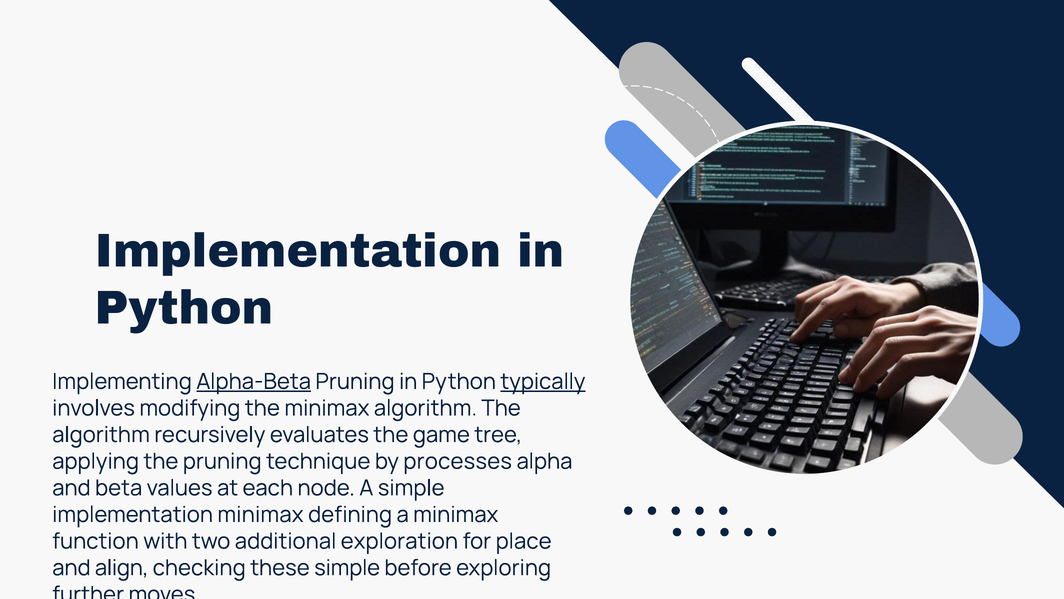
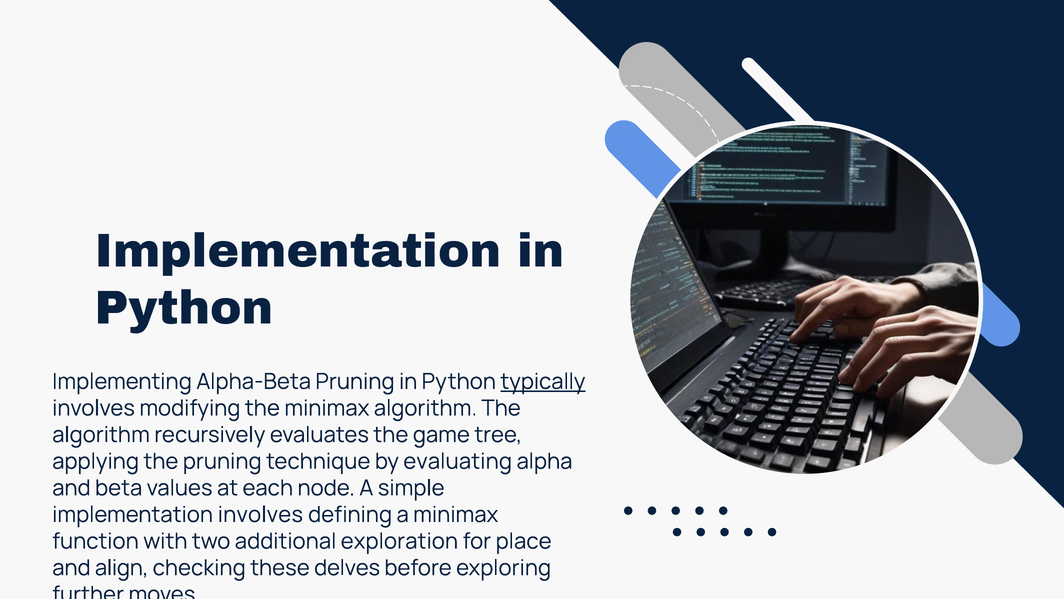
Alpha-Beta underline: present -> none
processes: processes -> evaluating
implementation minimax: minimax -> involves
these simple: simple -> delves
